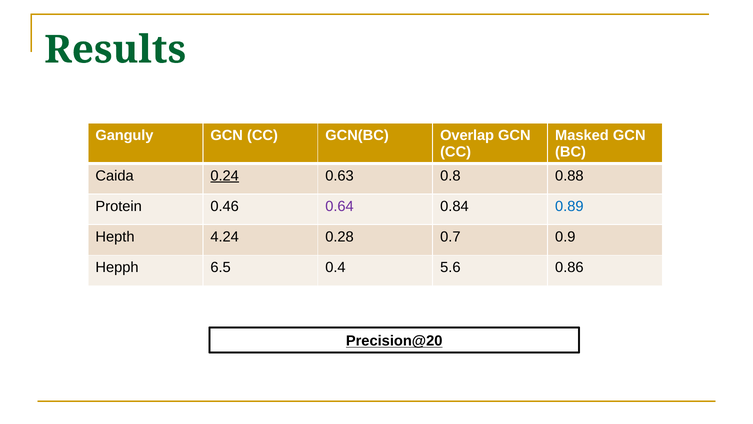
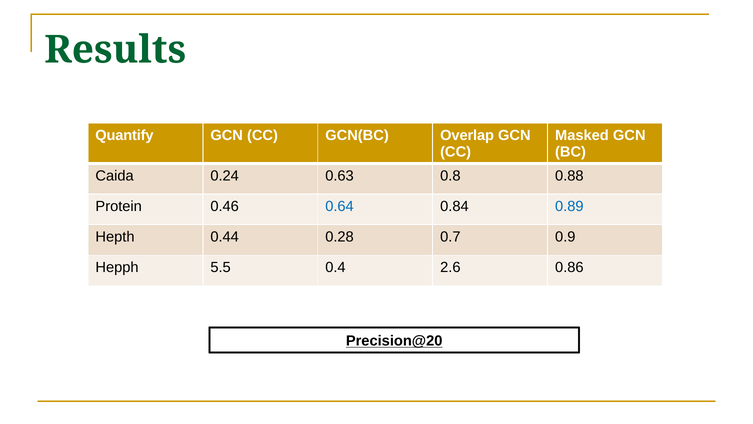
Ganguly: Ganguly -> Quantify
0.24 underline: present -> none
0.64 colour: purple -> blue
4.24: 4.24 -> 0.44
6.5: 6.5 -> 5.5
5.6: 5.6 -> 2.6
